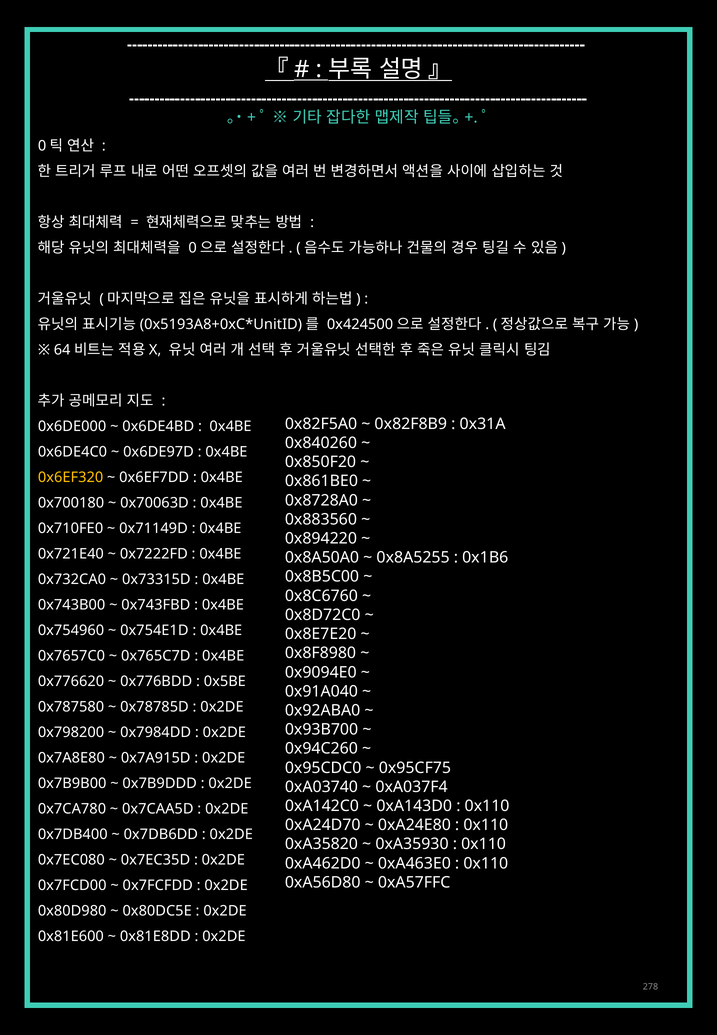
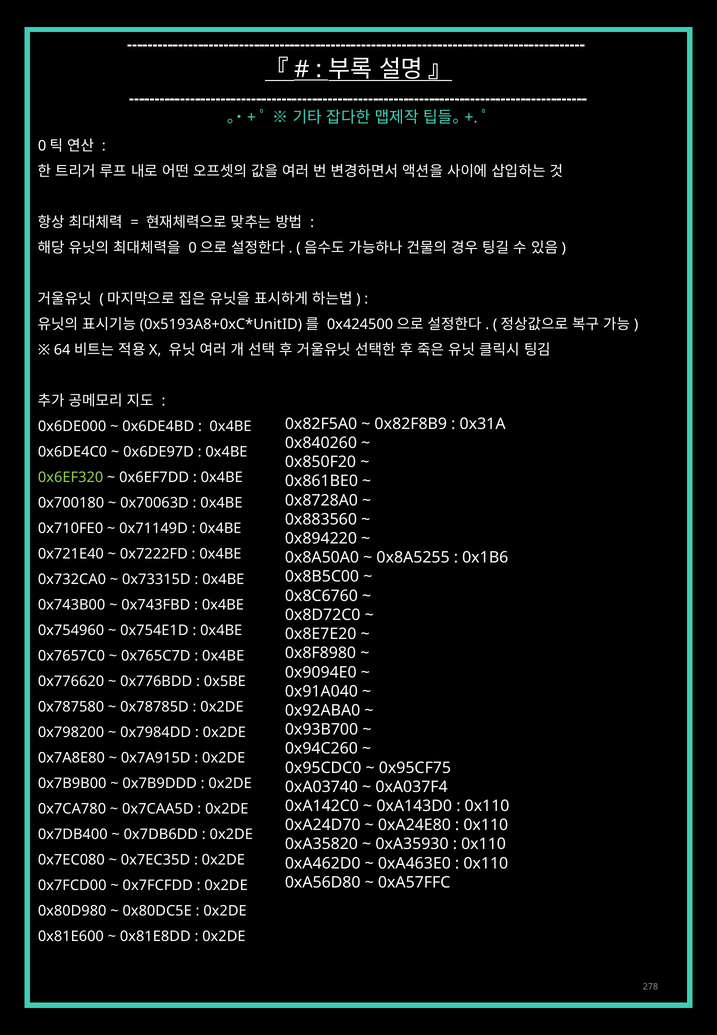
0x6EF320 colour: yellow -> light green
